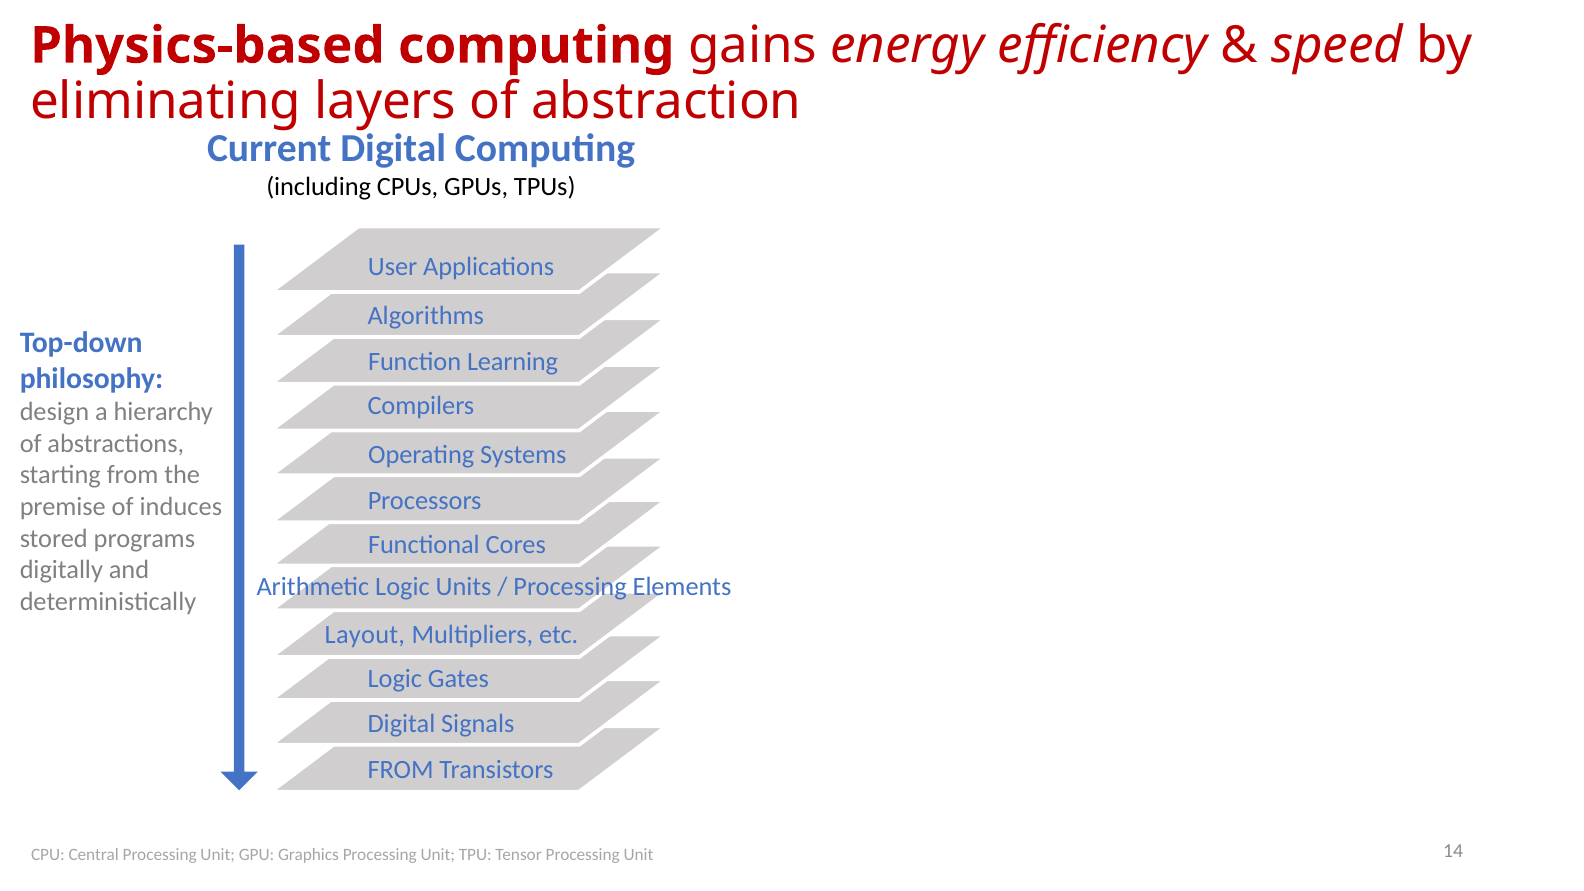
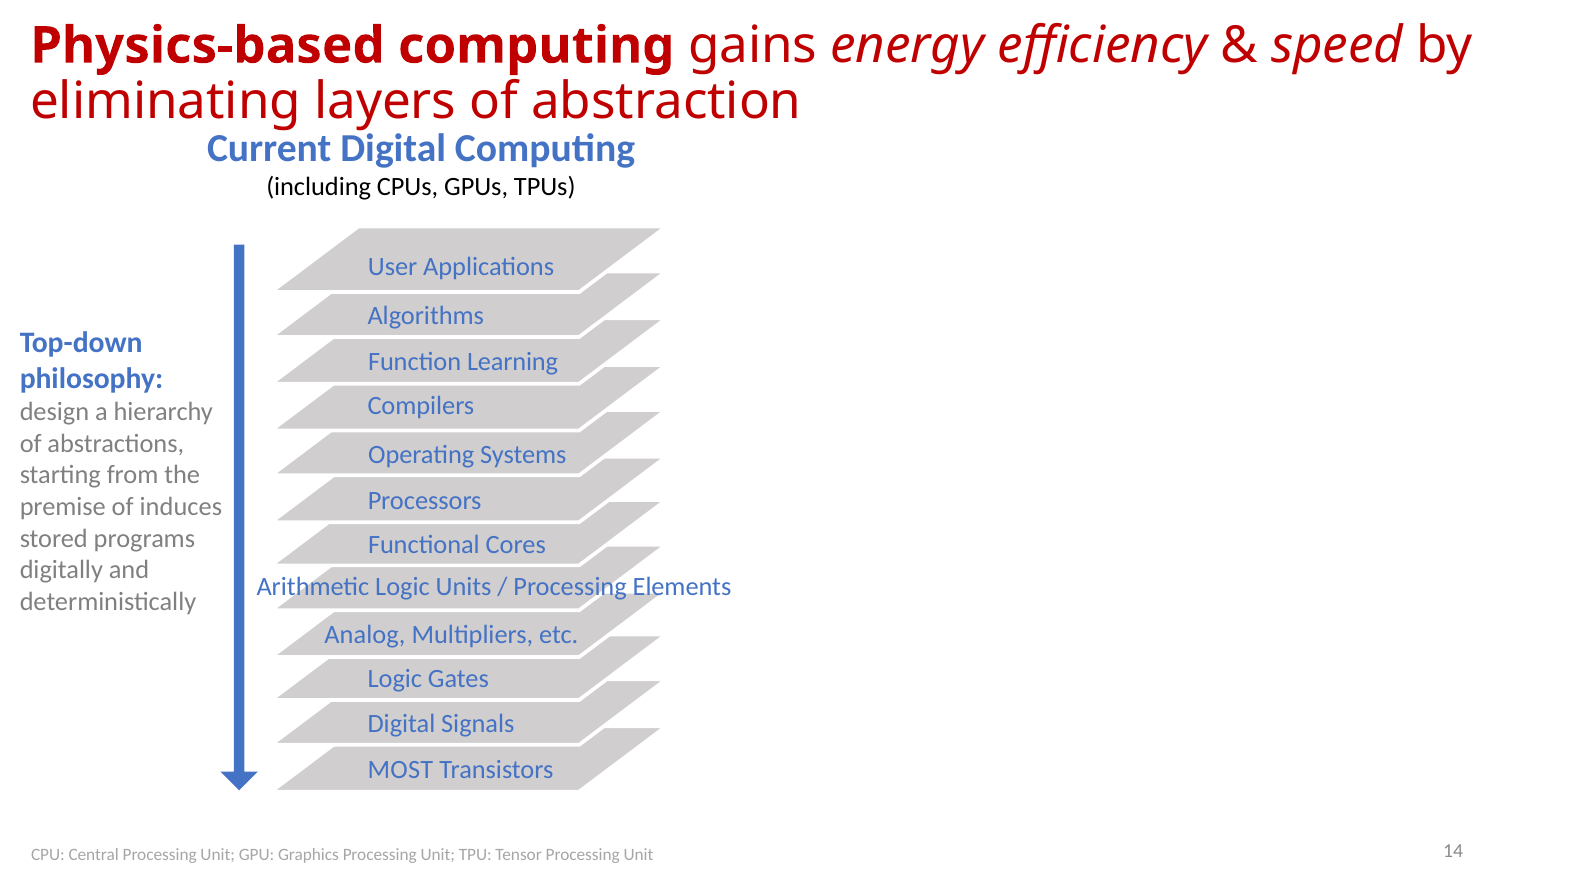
Layout: Layout -> Analog
FROM at (401, 770): FROM -> MOST
